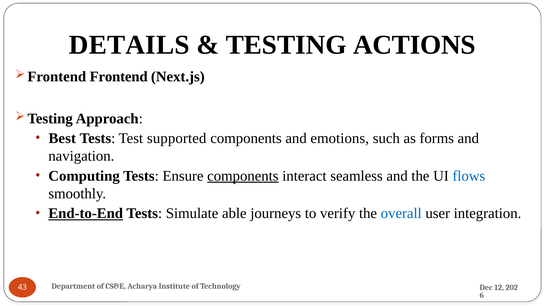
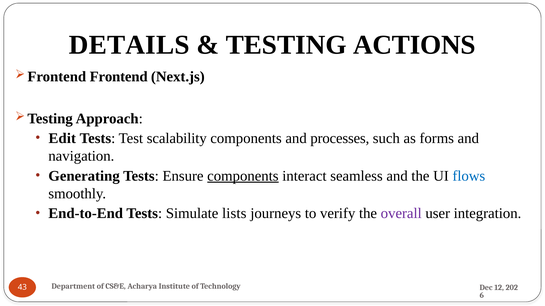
Best: Best -> Edit
supported: supported -> scalability
emotions: emotions -> processes
Computing: Computing -> Generating
End-to-End underline: present -> none
able: able -> lists
overall colour: blue -> purple
